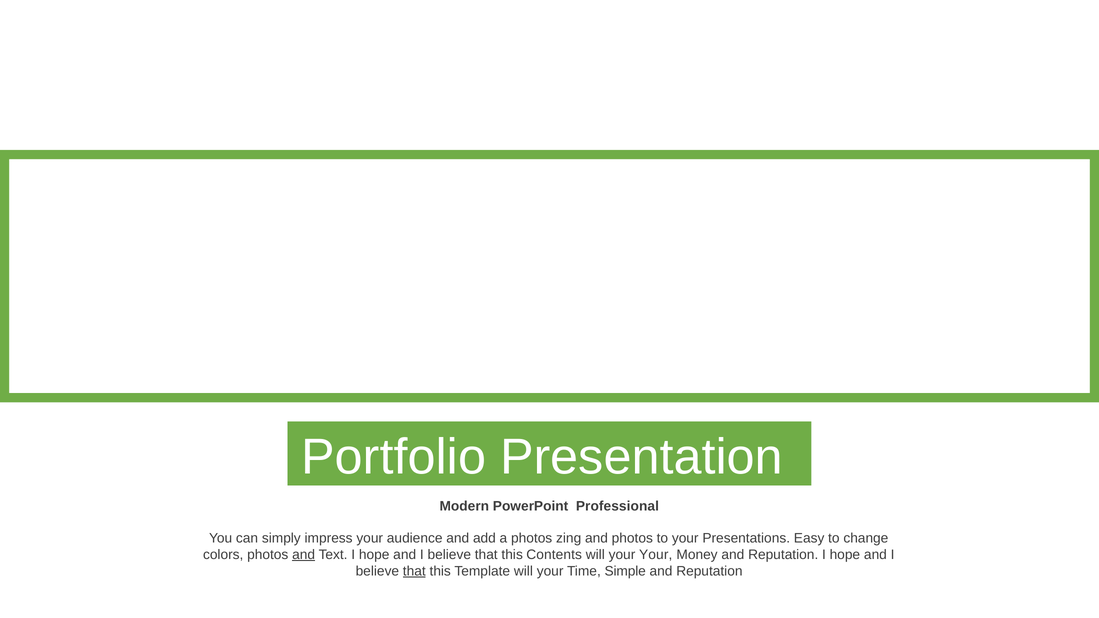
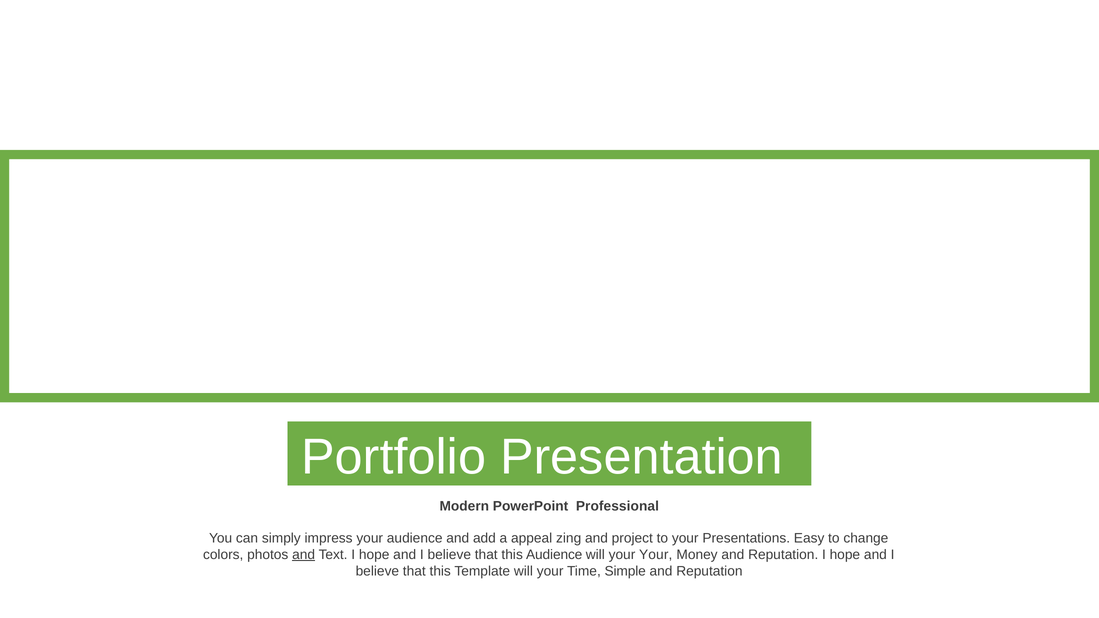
a photos: photos -> appeal
and photos: photos -> project
this Contents: Contents -> Audience
that at (414, 571) underline: present -> none
